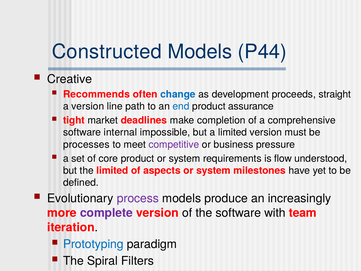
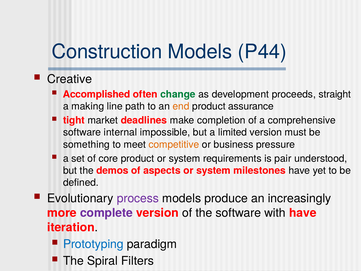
Constructed: Constructed -> Construction
Recommends: Recommends -> Accomplished
change colour: blue -> green
a version: version -> making
end colour: blue -> orange
processes: processes -> something
competitive colour: purple -> orange
flow: flow -> pair
the limited: limited -> demos
with team: team -> have
